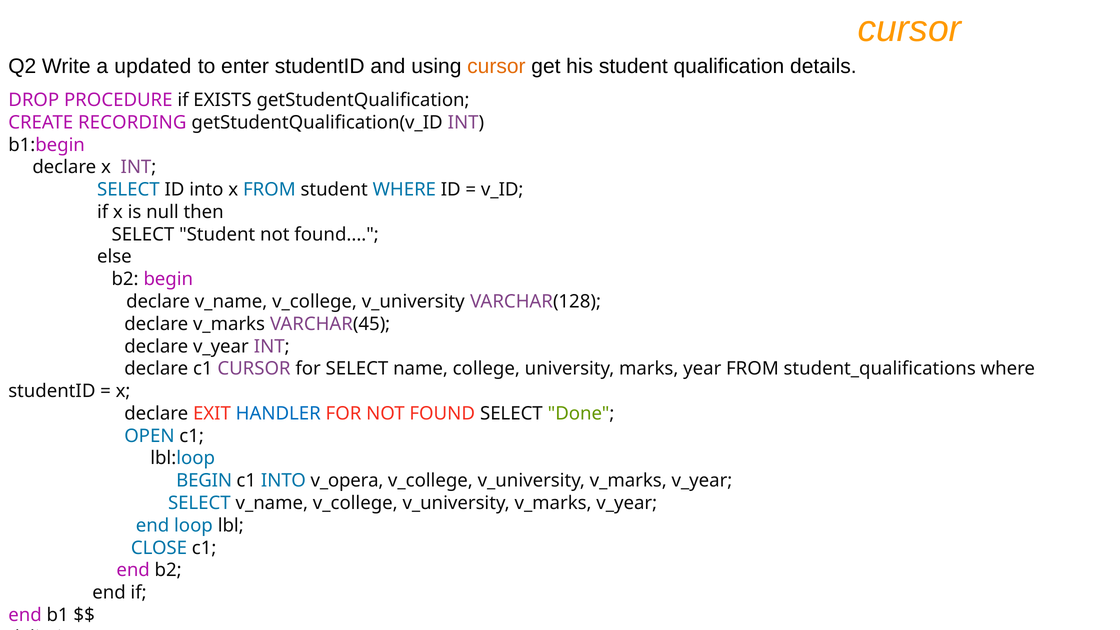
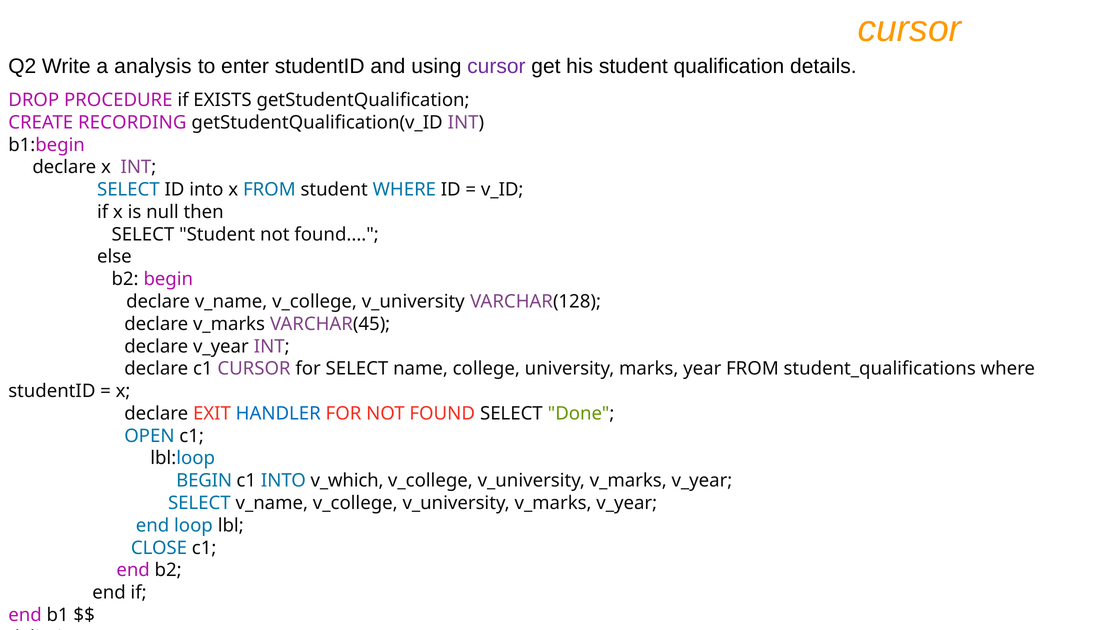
updated: updated -> analysis
cursor at (496, 66) colour: orange -> purple
v_opera: v_opera -> v_which
